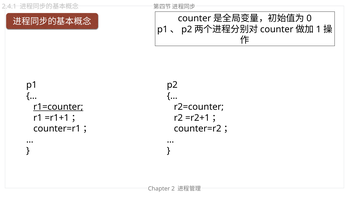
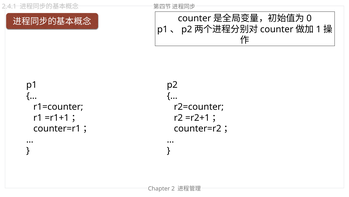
r1=counter underline: present -> none
